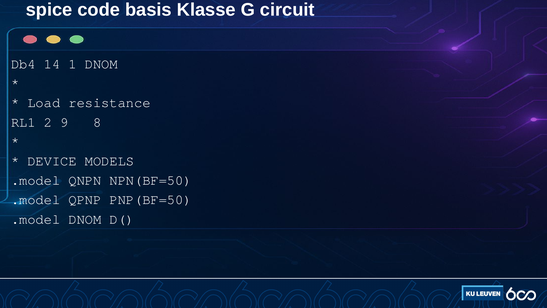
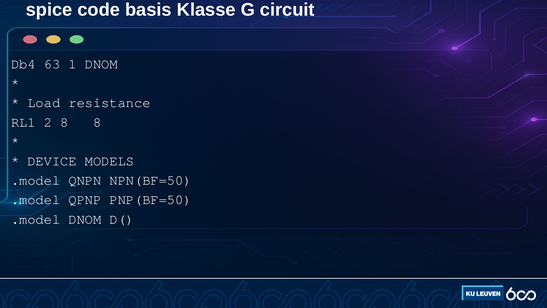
14: 14 -> 63
2 9: 9 -> 8
